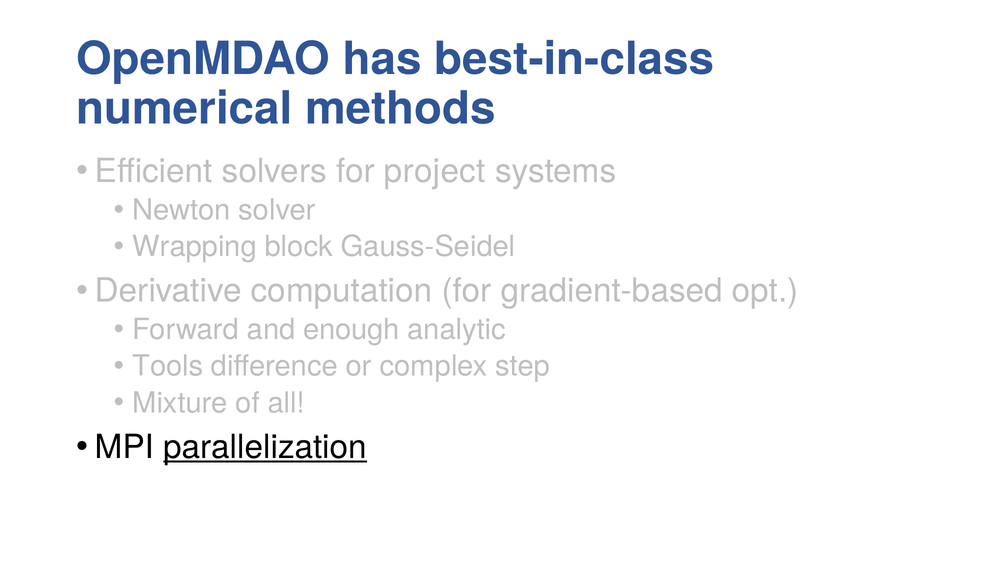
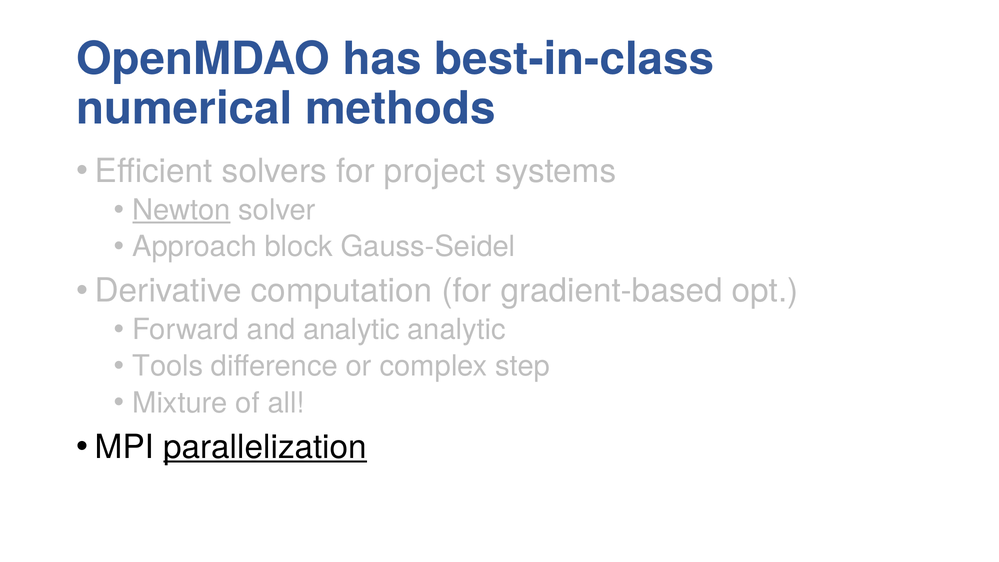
Newton underline: none -> present
Wrapping: Wrapping -> Approach
and enough: enough -> analytic
